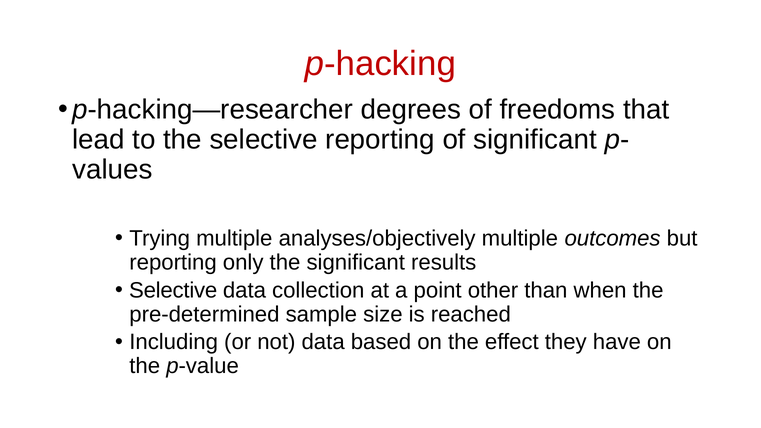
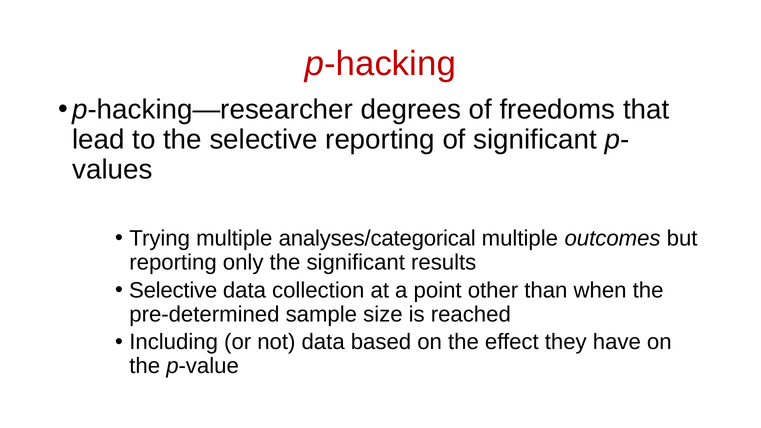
analyses/objectively: analyses/objectively -> analyses/categorical
